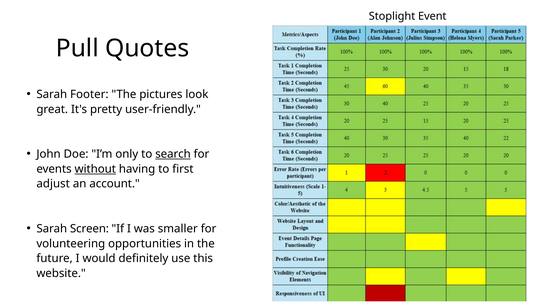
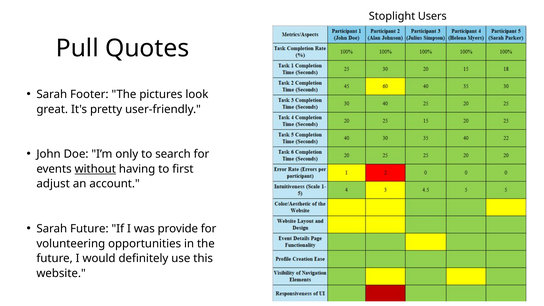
Event: Event -> Users
search underline: present -> none
Sarah Screen: Screen -> Future
smaller: smaller -> provide
